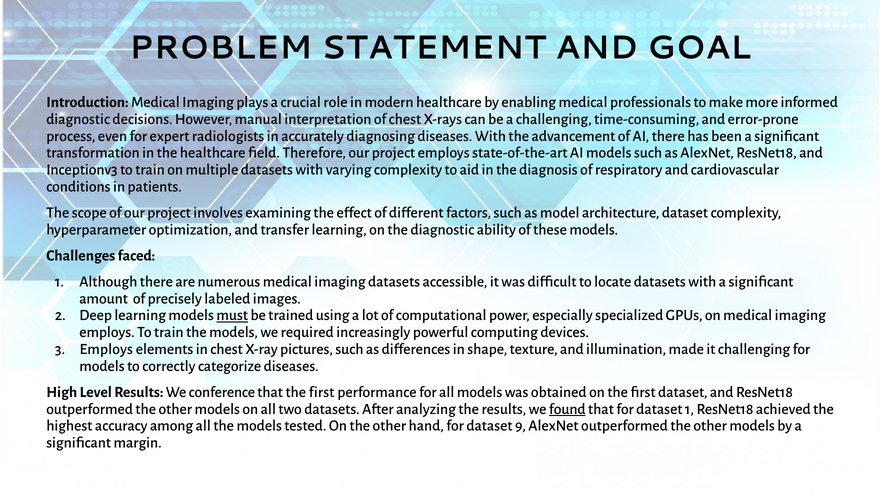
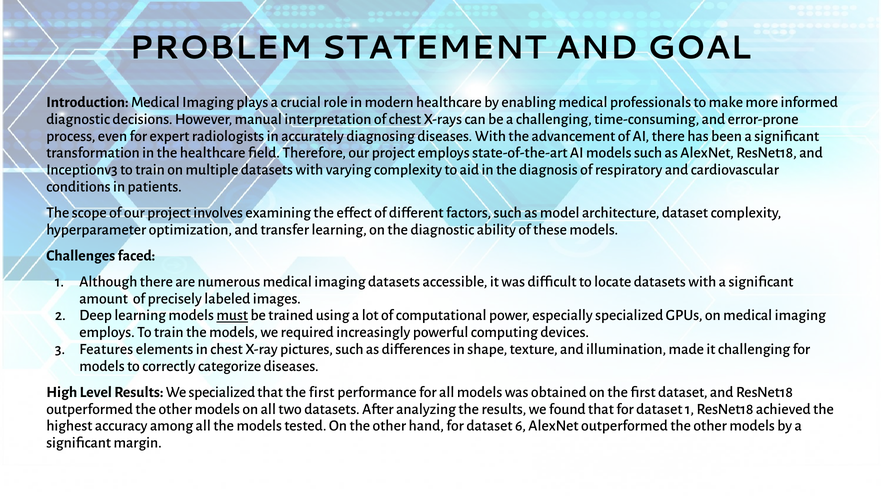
Employs at (106, 349): Employs -> Features
We conference: conference -> specialized
found underline: present -> none
9: 9 -> 6
